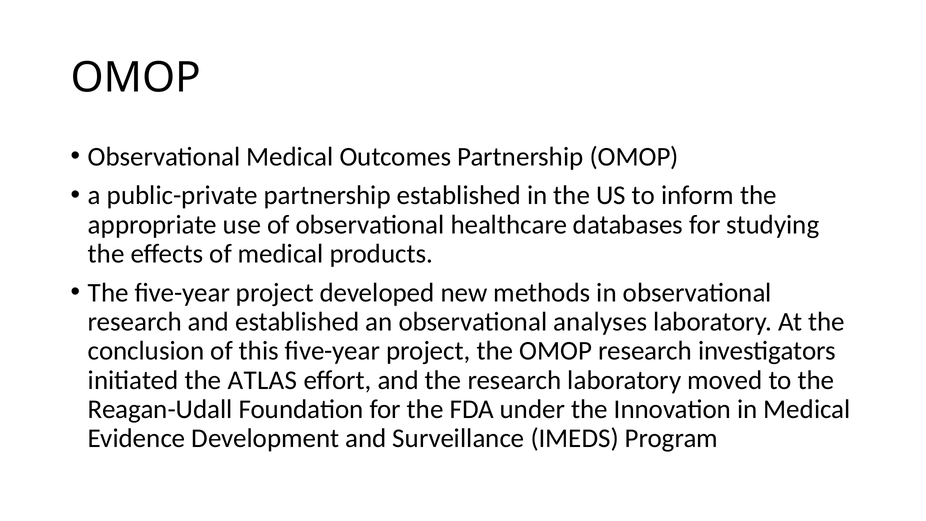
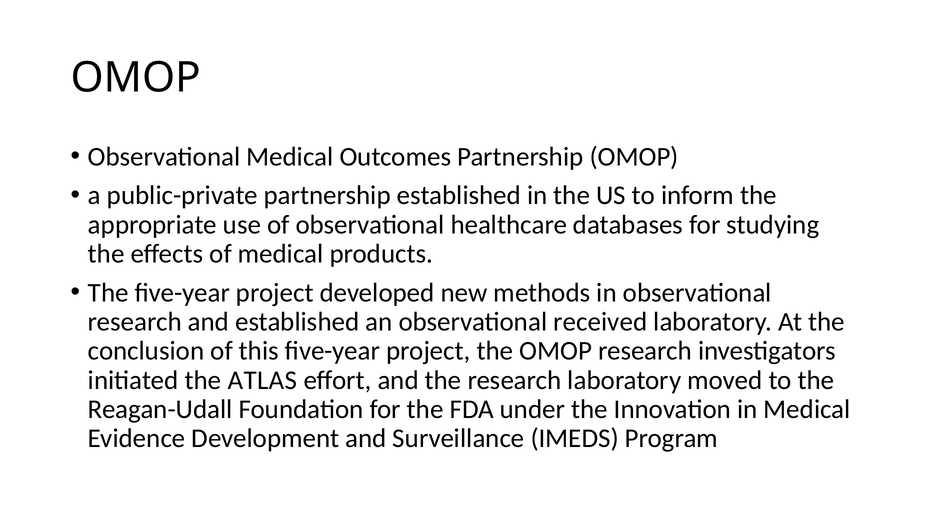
analyses: analyses -> received
